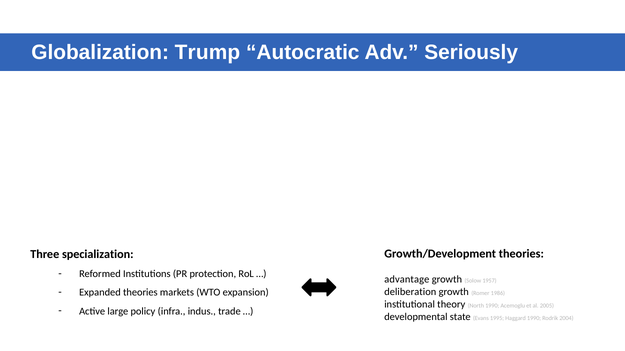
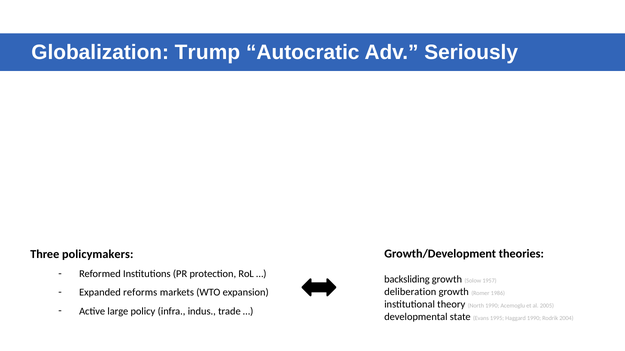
specialization: specialization -> policymakers
advantage: advantage -> backsliding
Expanded theories: theories -> reforms
